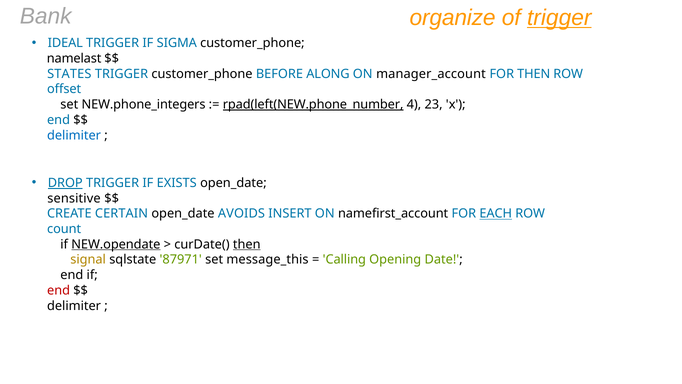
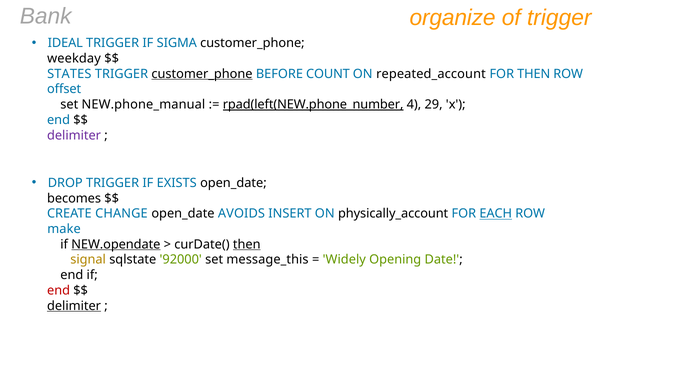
trigger at (559, 18) underline: present -> none
namelast: namelast -> weekday
customer_phone at (202, 74) underline: none -> present
ALONG: ALONG -> COUNT
manager_account: manager_account -> repeated_account
NEW.phone_integers: NEW.phone_integers -> NEW.phone_manual
23: 23 -> 29
delimiter at (74, 135) colour: blue -> purple
DROP underline: present -> none
sensitive: sensitive -> becomes
CERTAIN: CERTAIN -> CHANGE
namefirst_account: namefirst_account -> physically_account
count: count -> make
87971: 87971 -> 92000
Calling: Calling -> Widely
delimiter at (74, 305) underline: none -> present
